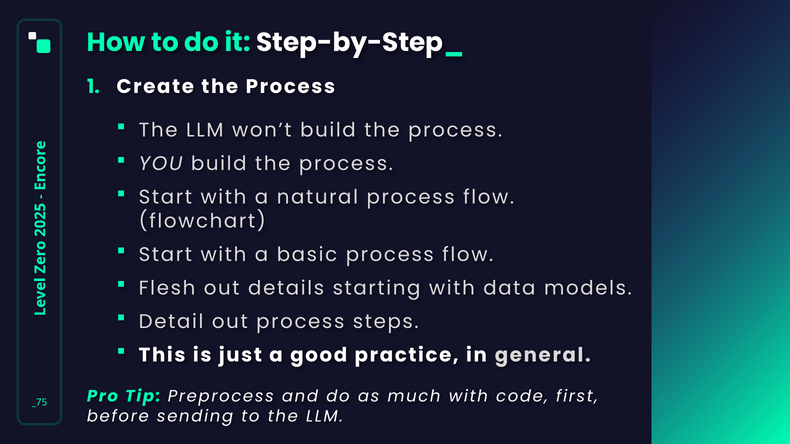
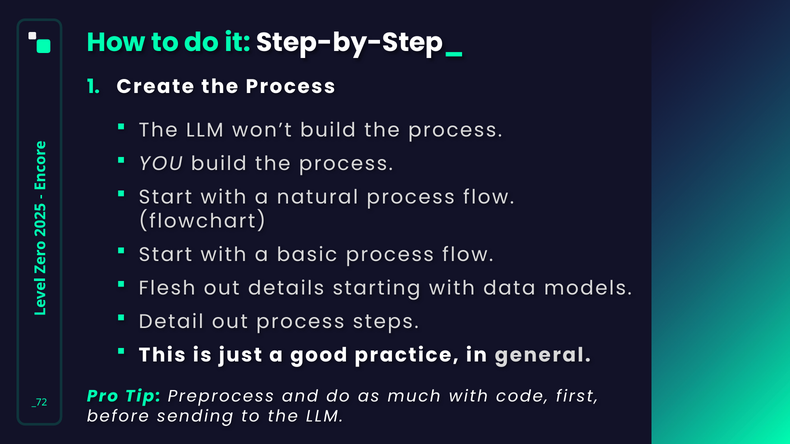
_75: _75 -> _72
